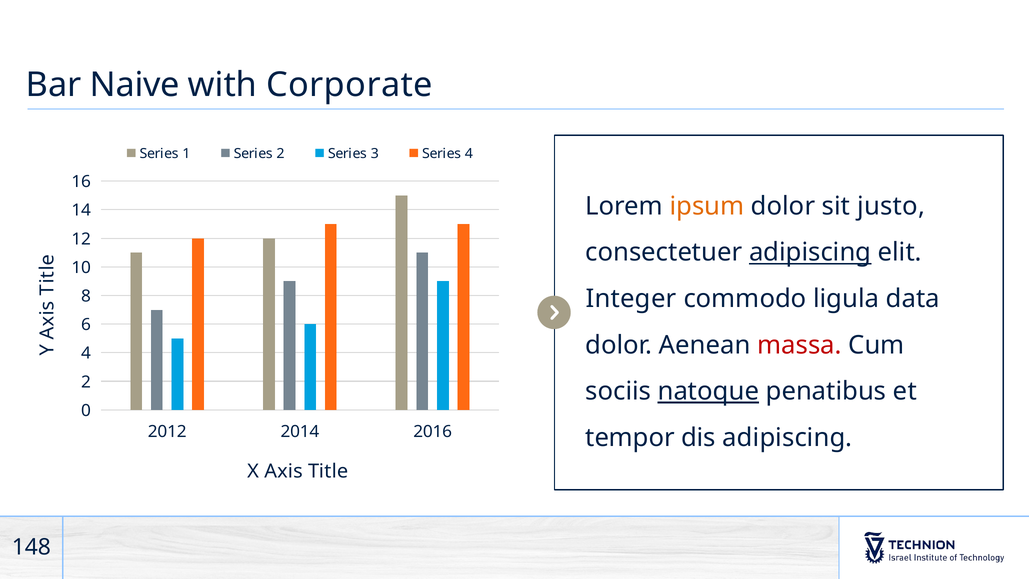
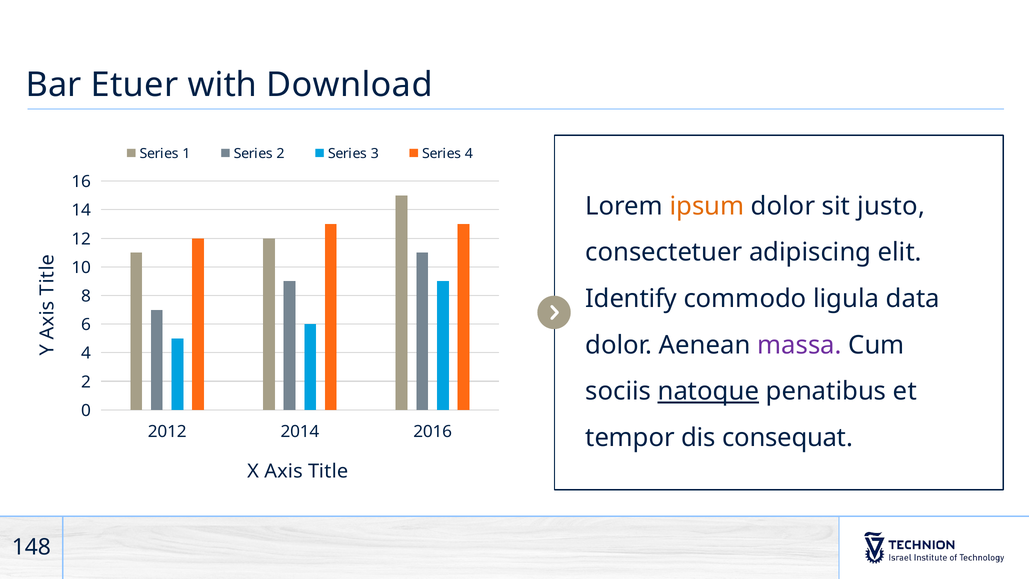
Naive: Naive -> Etuer
Corporate: Corporate -> Download
adipiscing at (810, 252) underline: present -> none
Integer: Integer -> Identify
massa colour: red -> purple
dis adipiscing: adipiscing -> consequat
